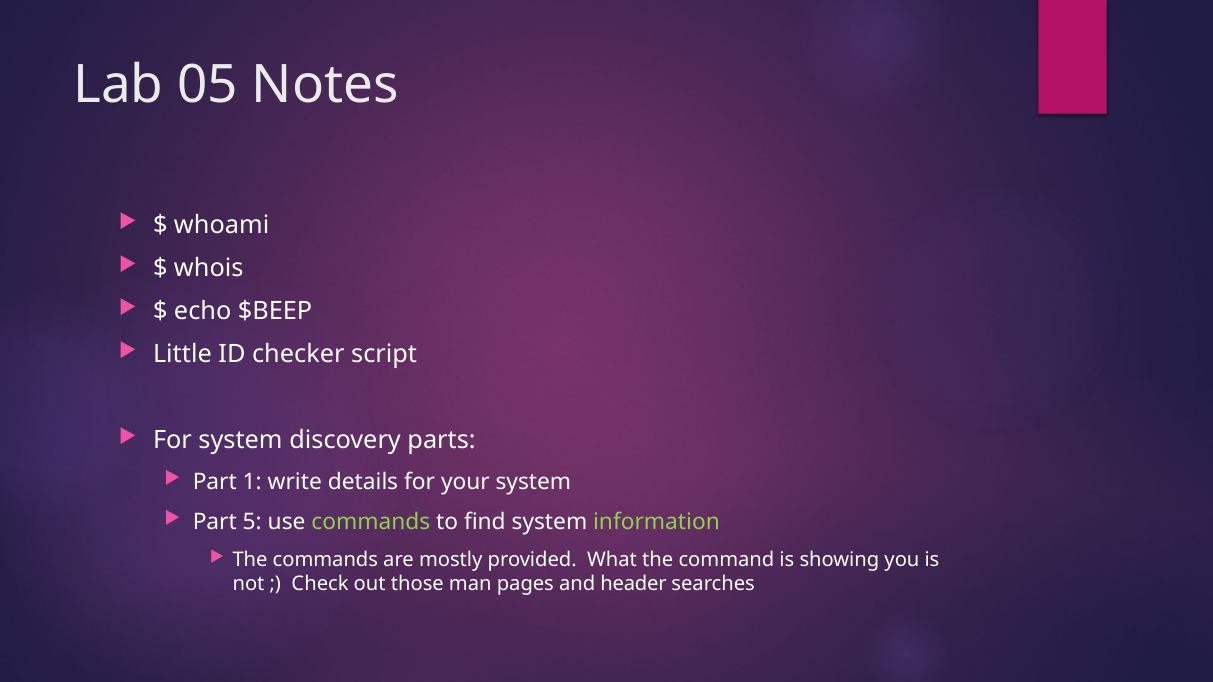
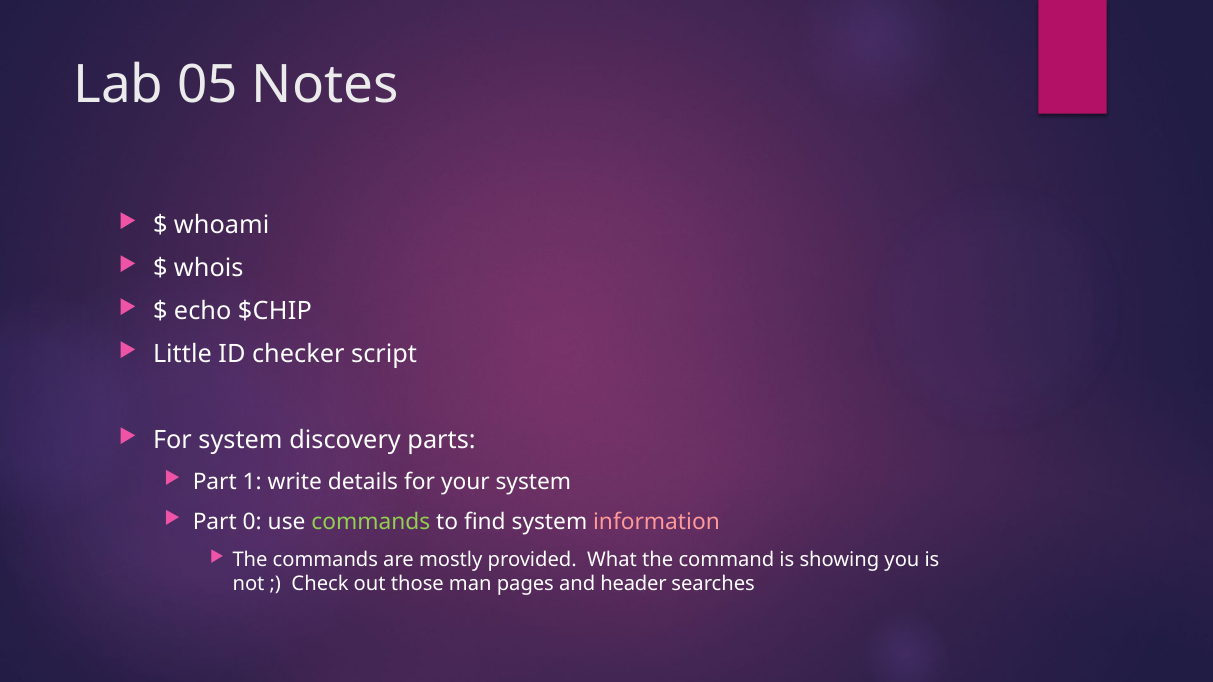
$BEEP: $BEEP -> $CHIP
5: 5 -> 0
information colour: light green -> pink
